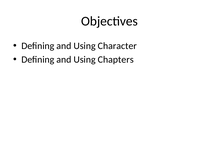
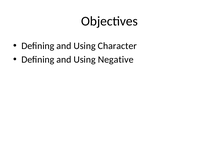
Chapters: Chapters -> Negative
